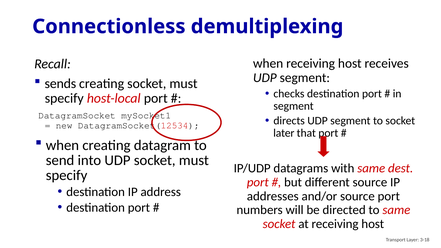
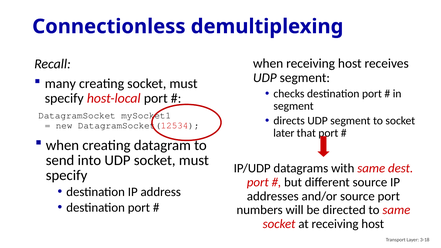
sends: sends -> many
